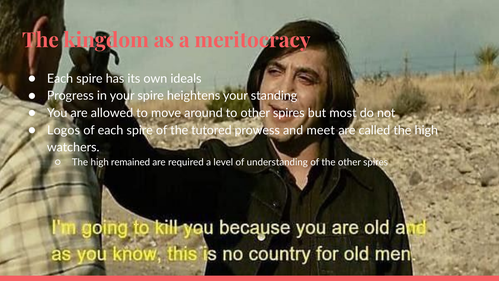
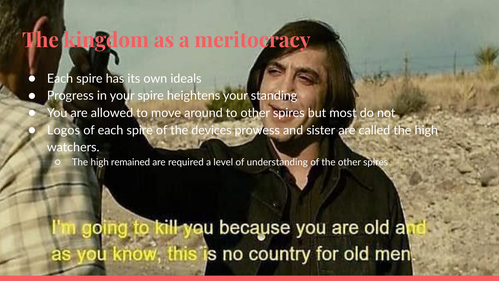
tutored: tutored -> devices
meet: meet -> sister
